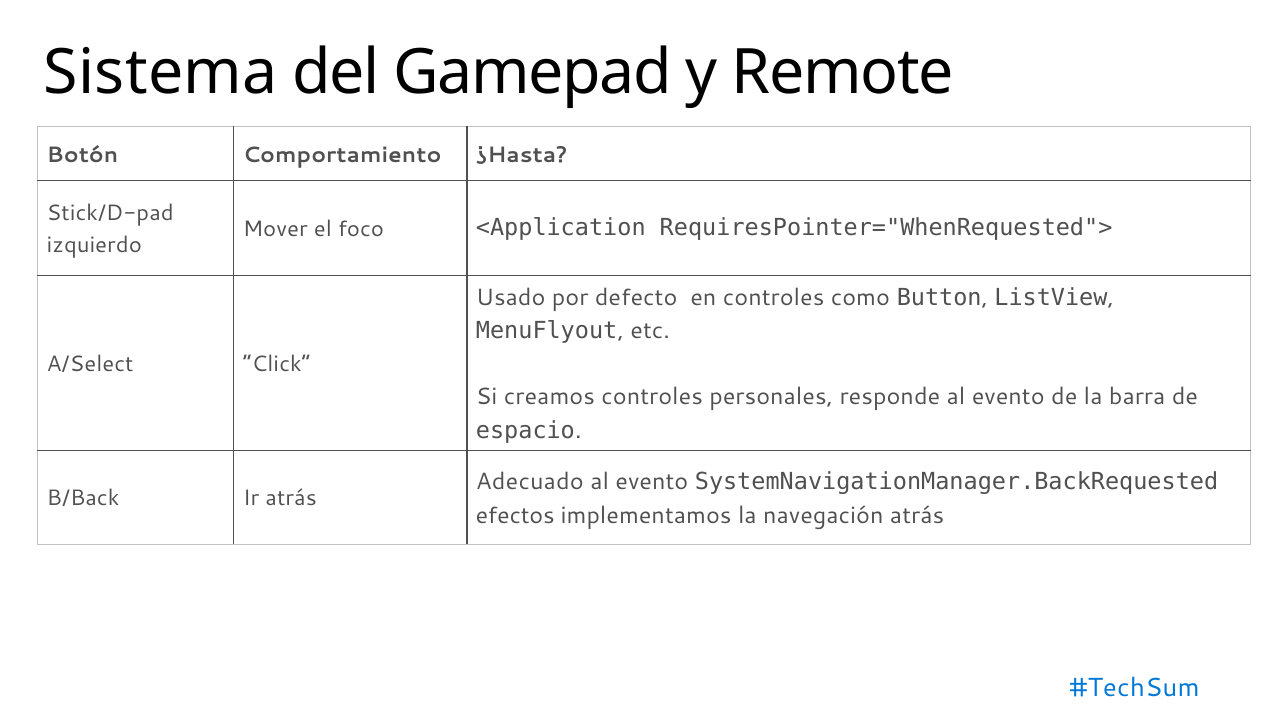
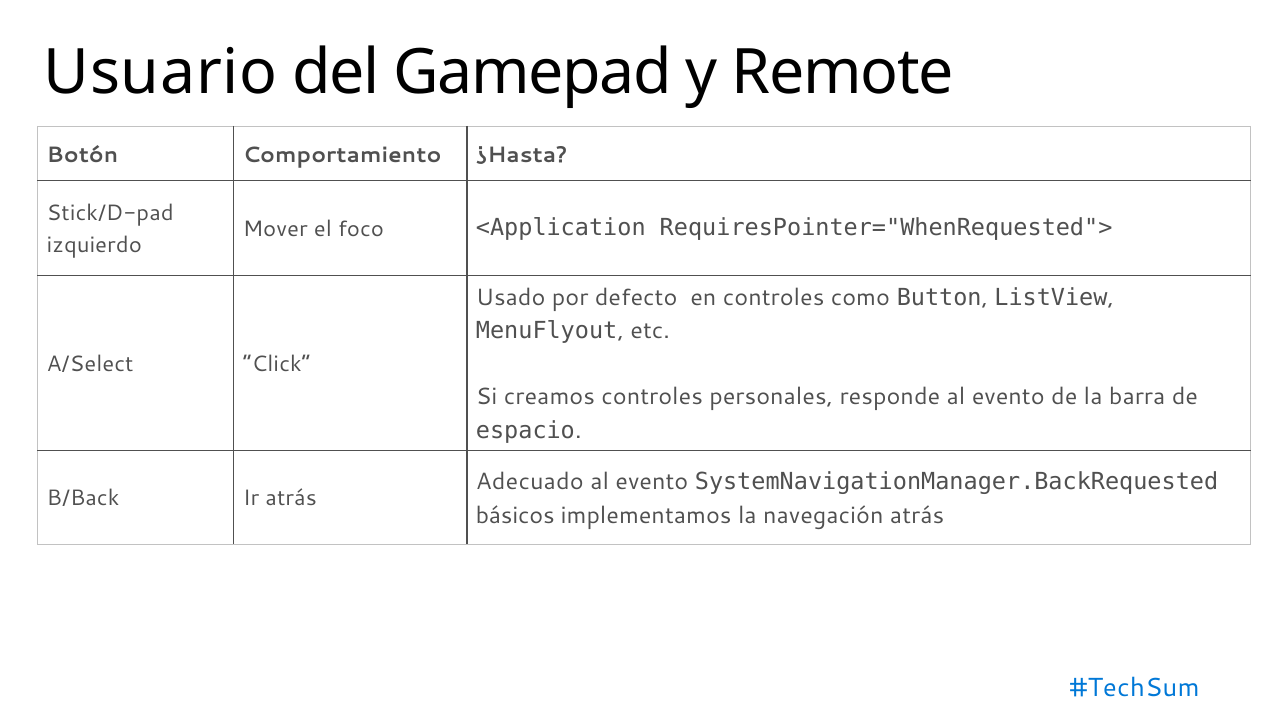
Sistema: Sistema -> Usuario
efectos: efectos -> básicos
